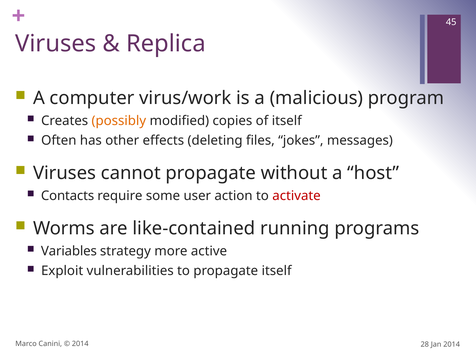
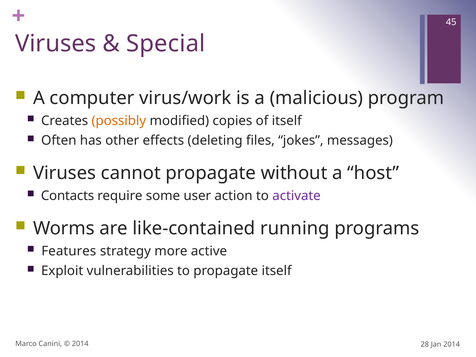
Replica: Replica -> Special
activate colour: red -> purple
Variables: Variables -> Features
